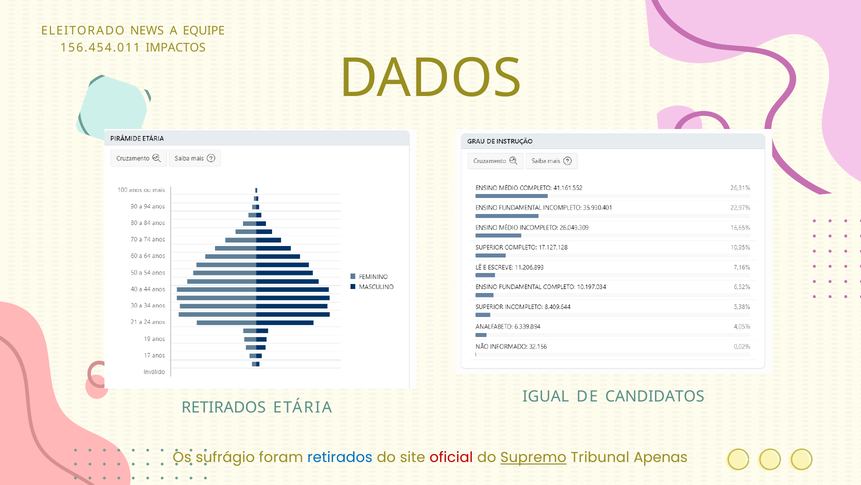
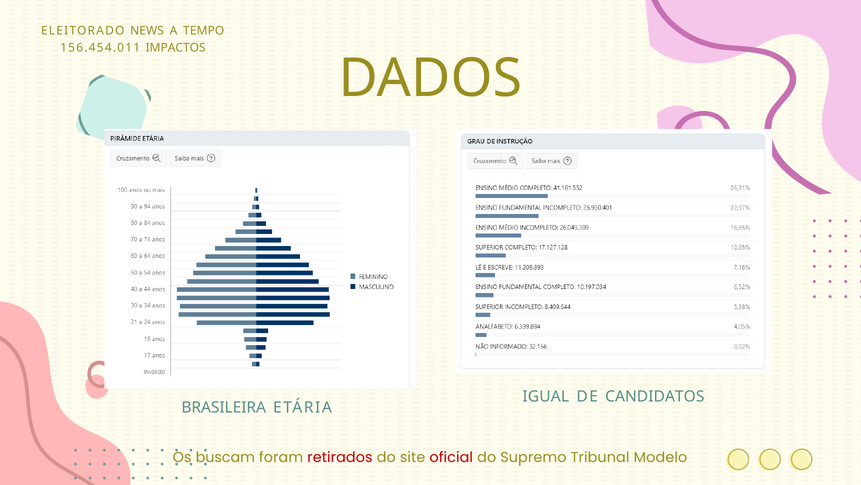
EQUIPE: EQUIPE -> TEMPO
RETIRADOS at (224, 407): RETIRADOS -> BRASILEIRA
sufrágio: sufrágio -> buscam
retirados at (340, 457) colour: blue -> red
Supremo underline: present -> none
Apenas: Apenas -> Modelo
